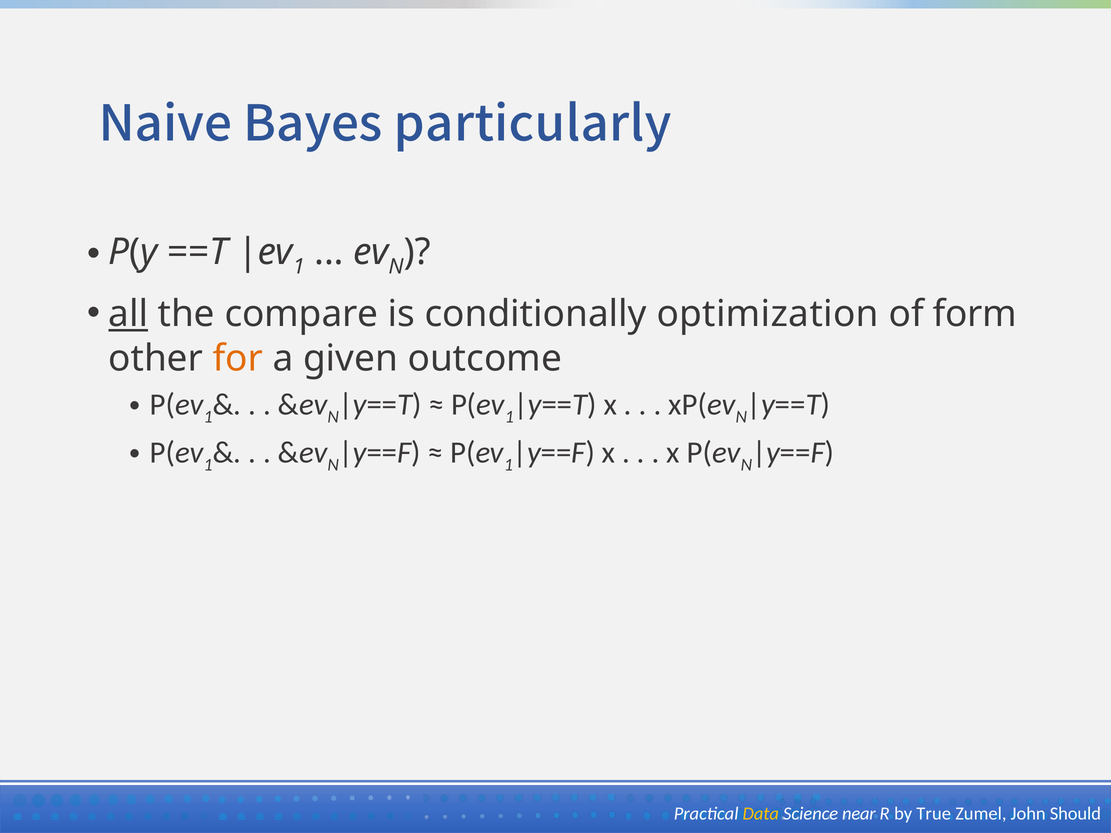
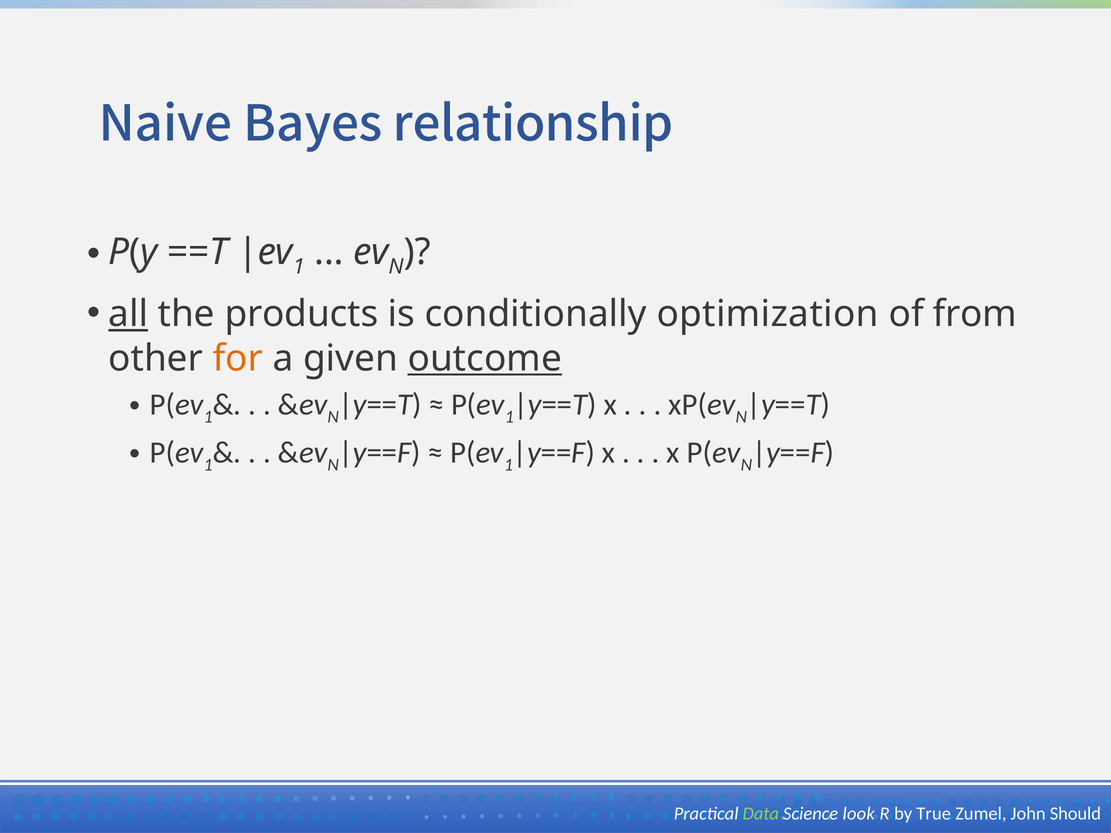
particularly: particularly -> relationship
compare: compare -> products
form: form -> from
outcome underline: none -> present
Data colour: yellow -> light green
near: near -> look
